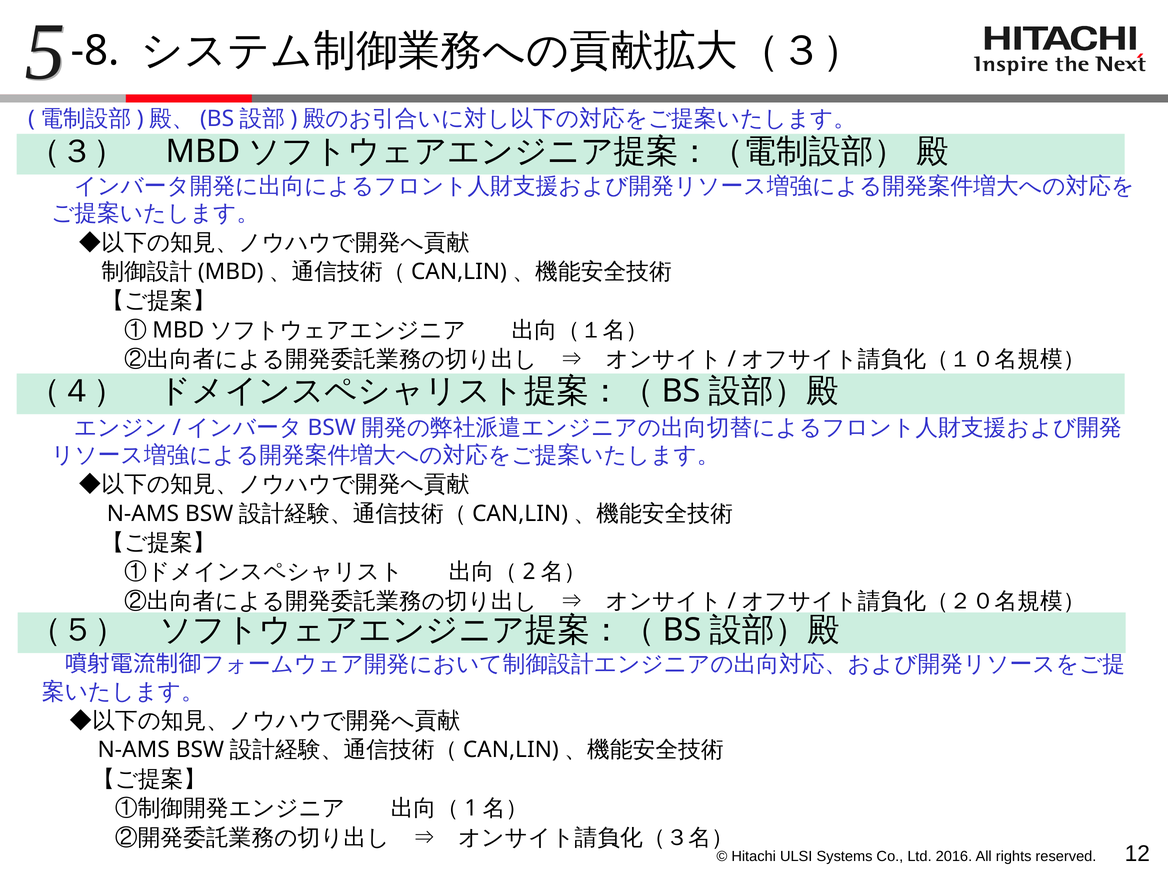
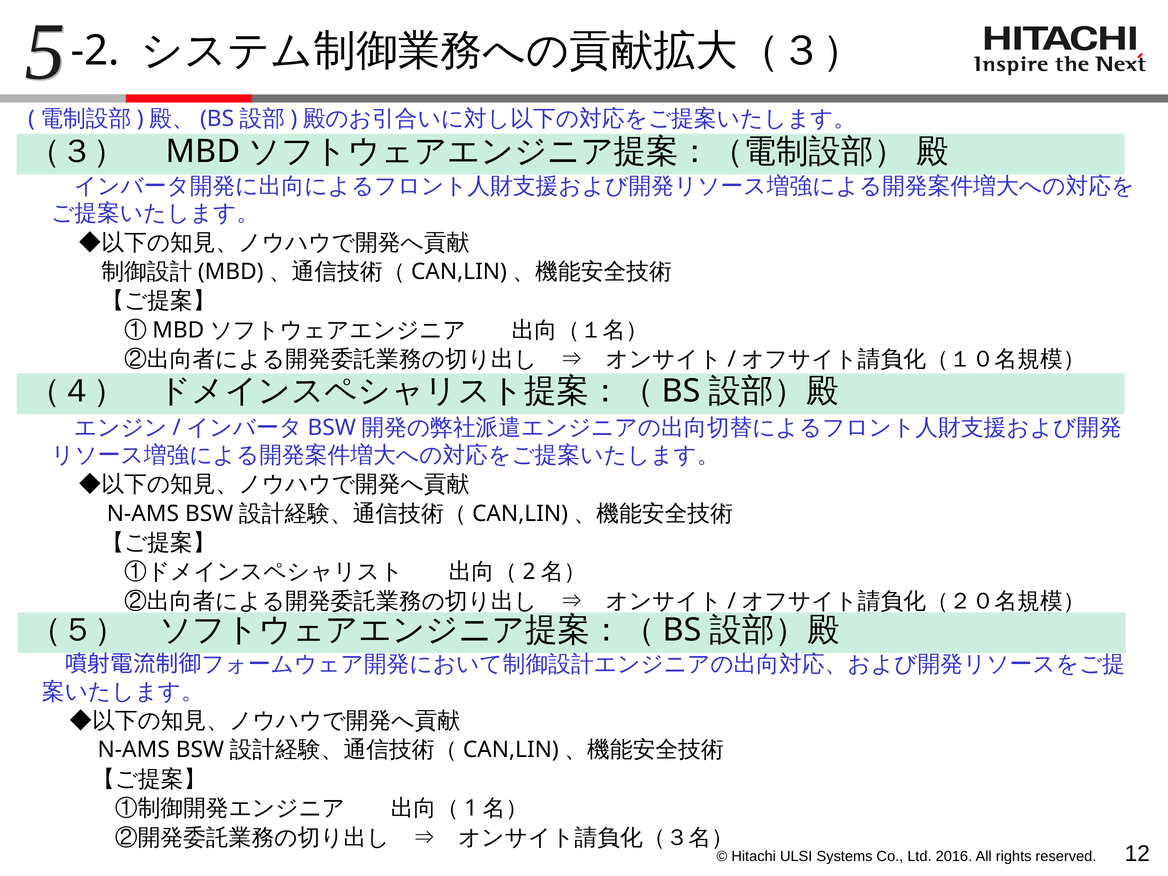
-8: -8 -> -2
